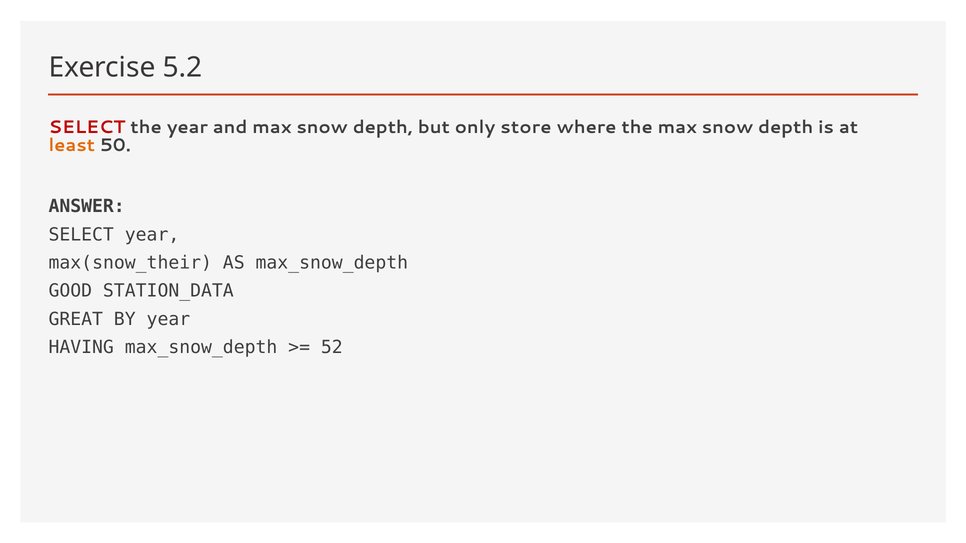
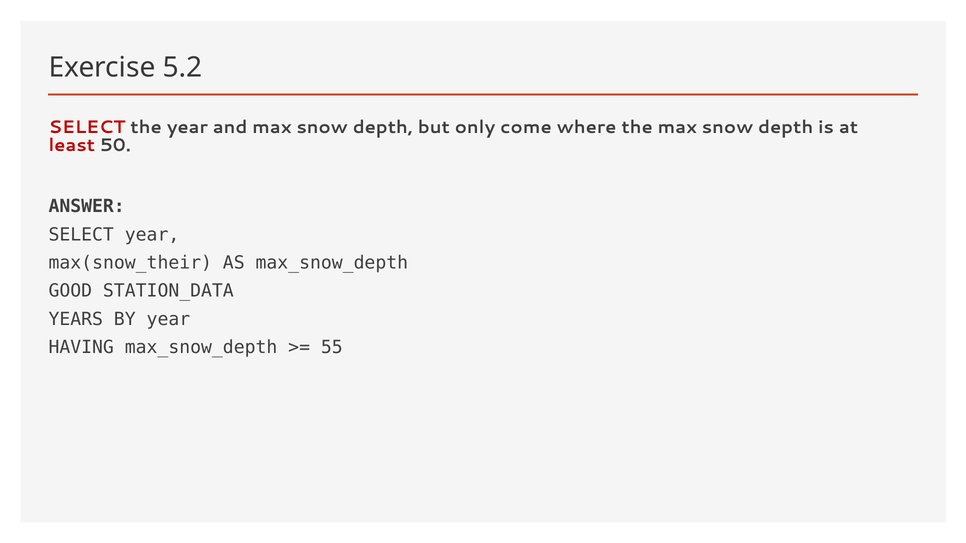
store: store -> come
least colour: orange -> red
GREAT: GREAT -> YEARS
52: 52 -> 55
